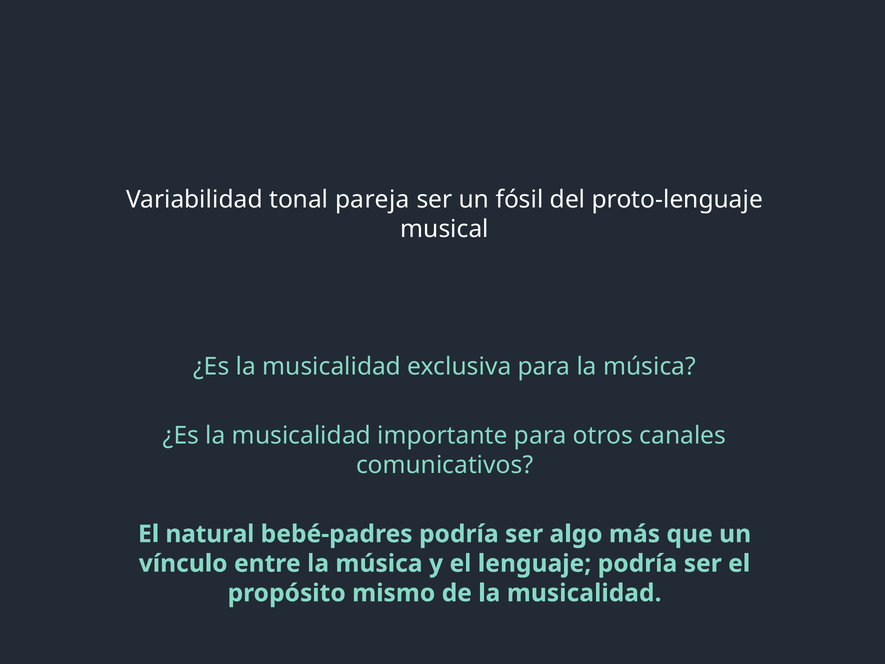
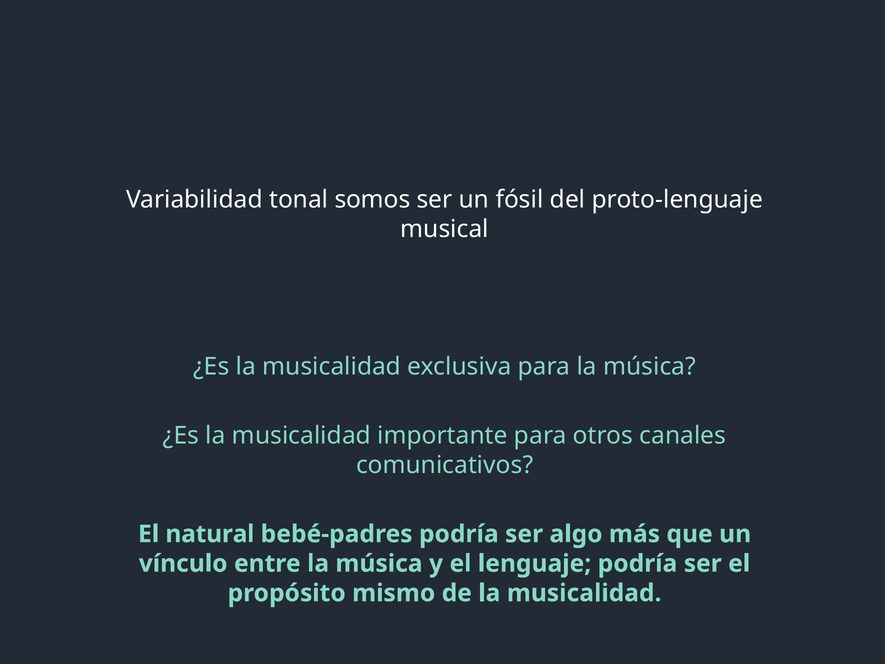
pareja: pareja -> somos
